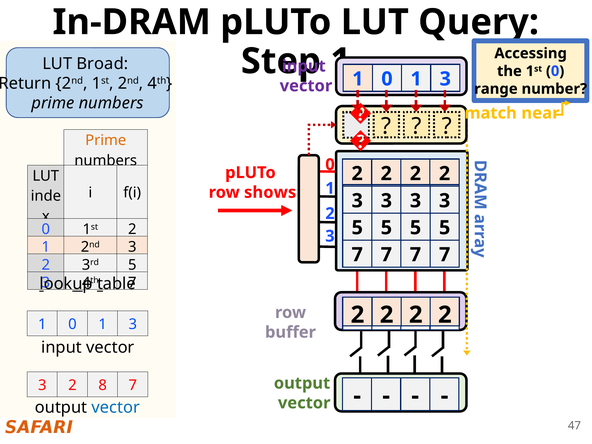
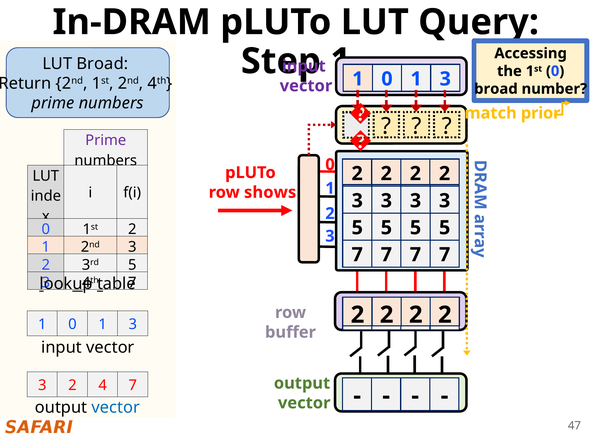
range at (496, 89): range -> broad
near: near -> prior
Prime at (106, 140) colour: orange -> purple
8: 8 -> 4
